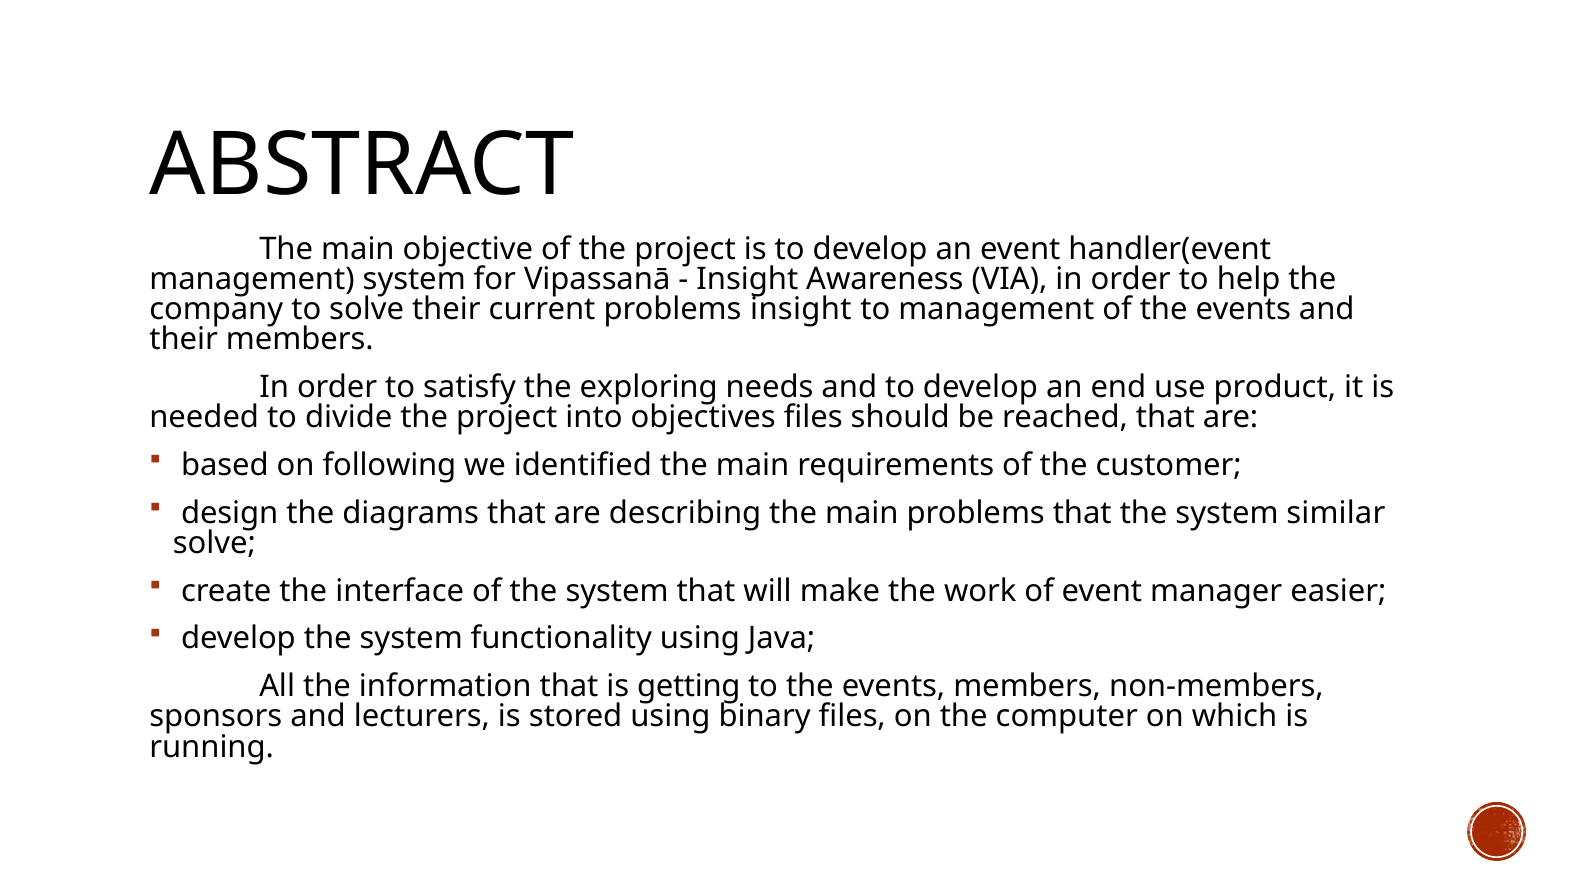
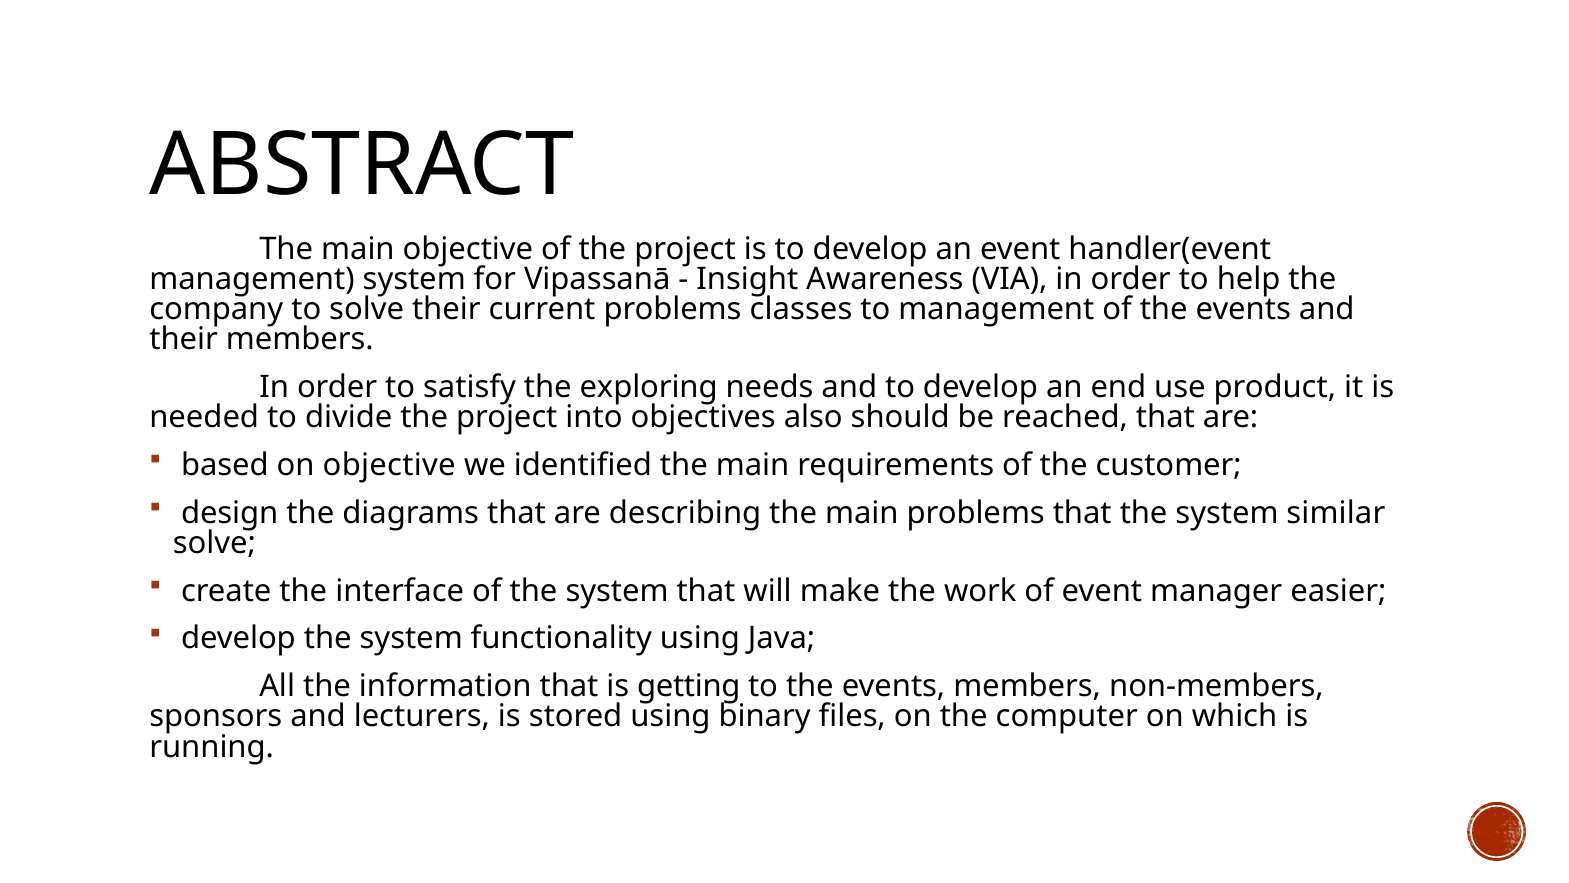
problems insight: insight -> classes
objectives files: files -> also
on following: following -> objective
